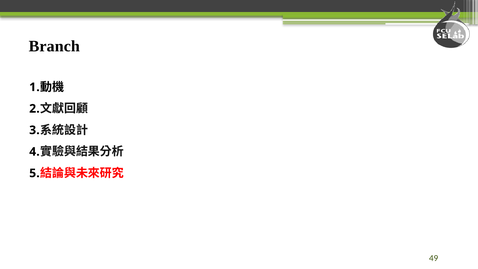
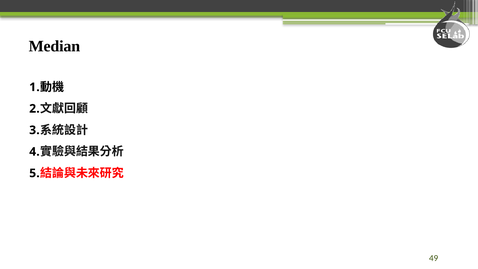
Branch: Branch -> Median
